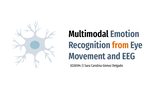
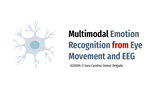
from colour: orange -> red
